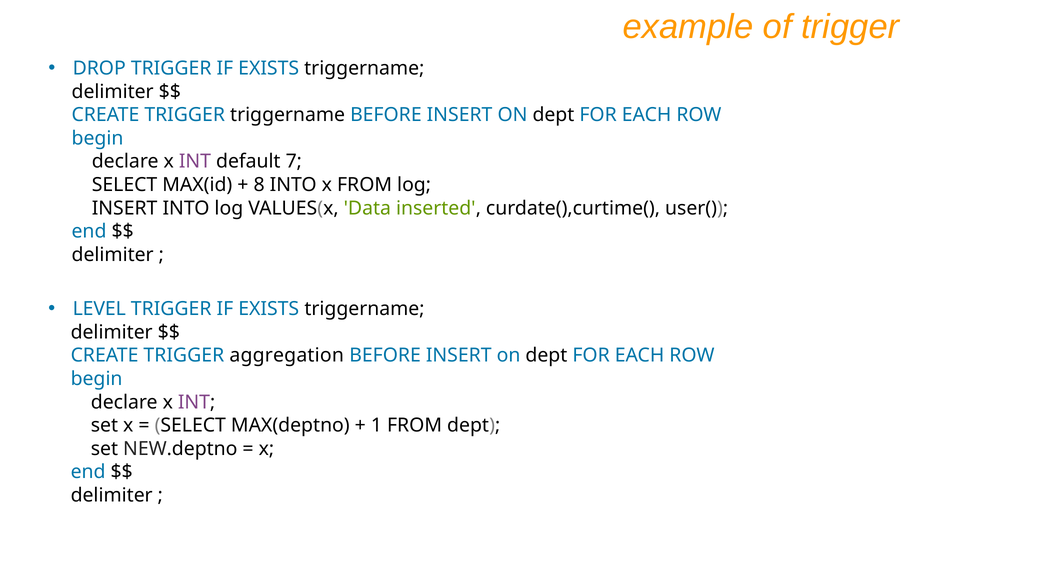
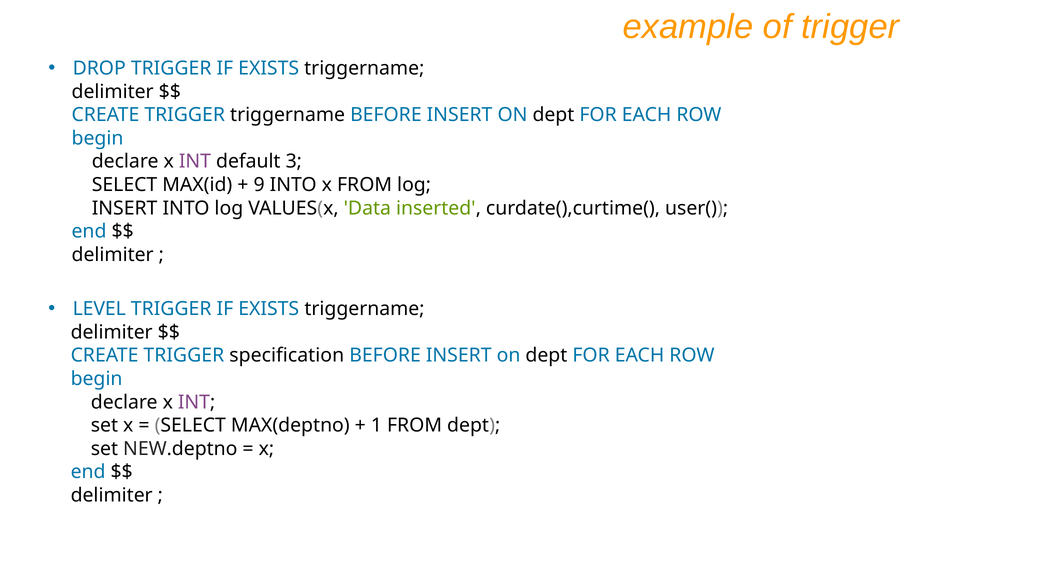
7: 7 -> 3
8: 8 -> 9
aggregation: aggregation -> specification
